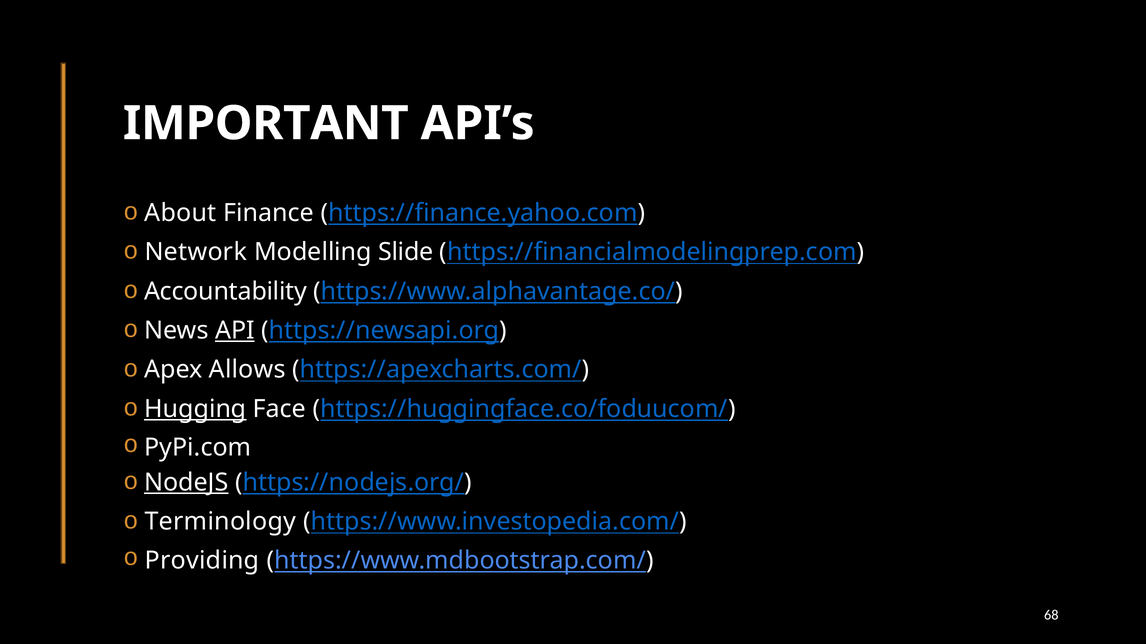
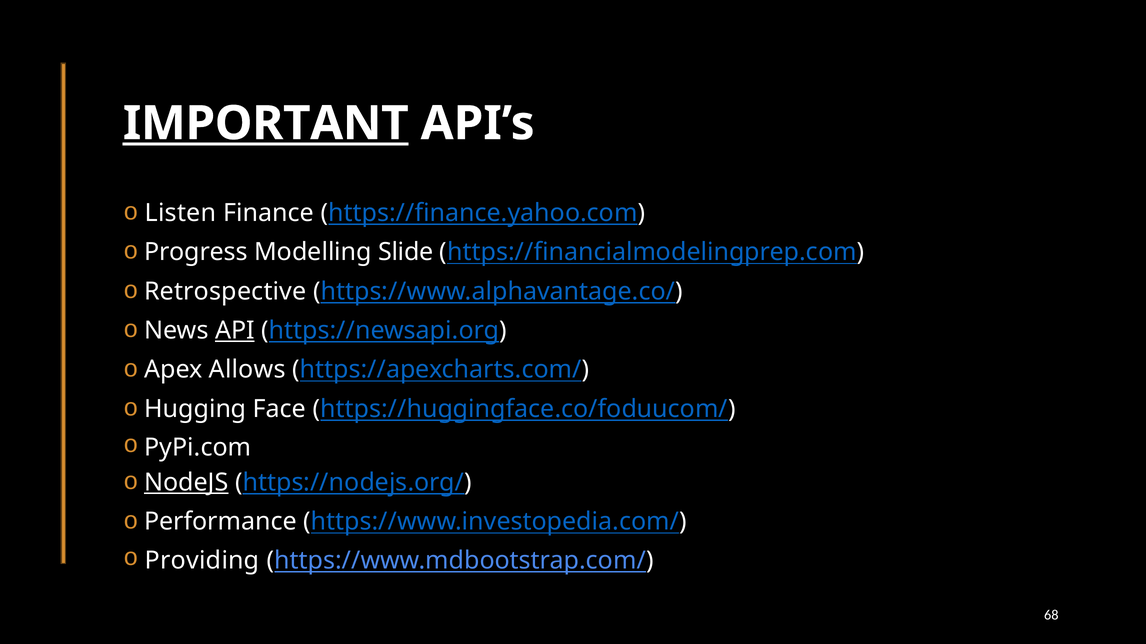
IMPORTANT underline: none -> present
About: About -> Listen
Network: Network -> Progress
Accountability: Accountability -> Retrospective
Hugging underline: present -> none
Terminology: Terminology -> Performance
